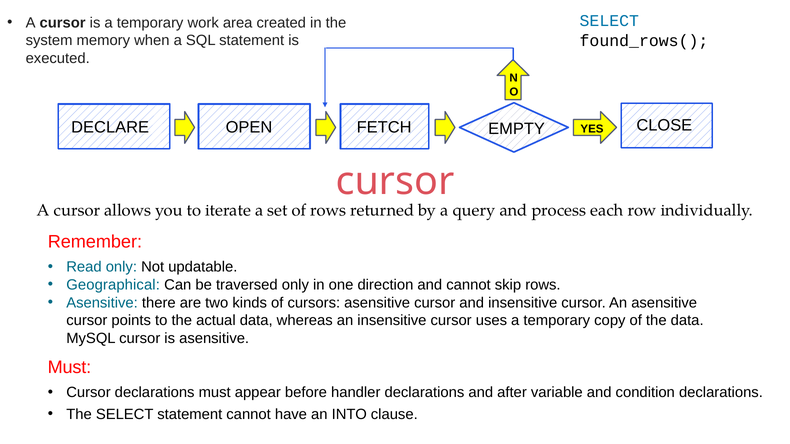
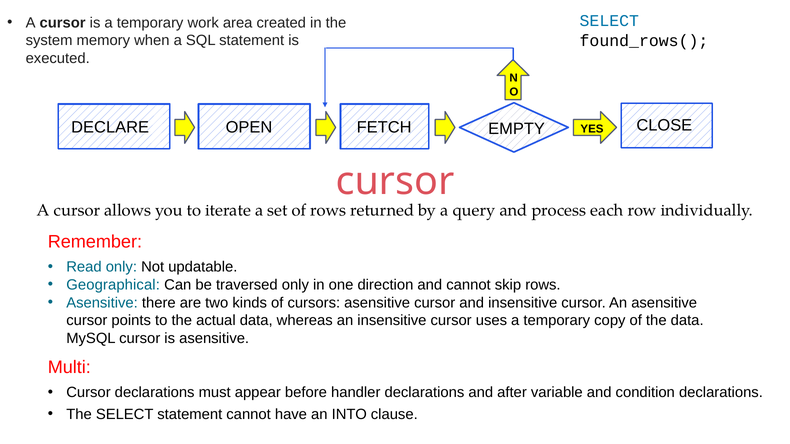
Must at (69, 367): Must -> Multi
